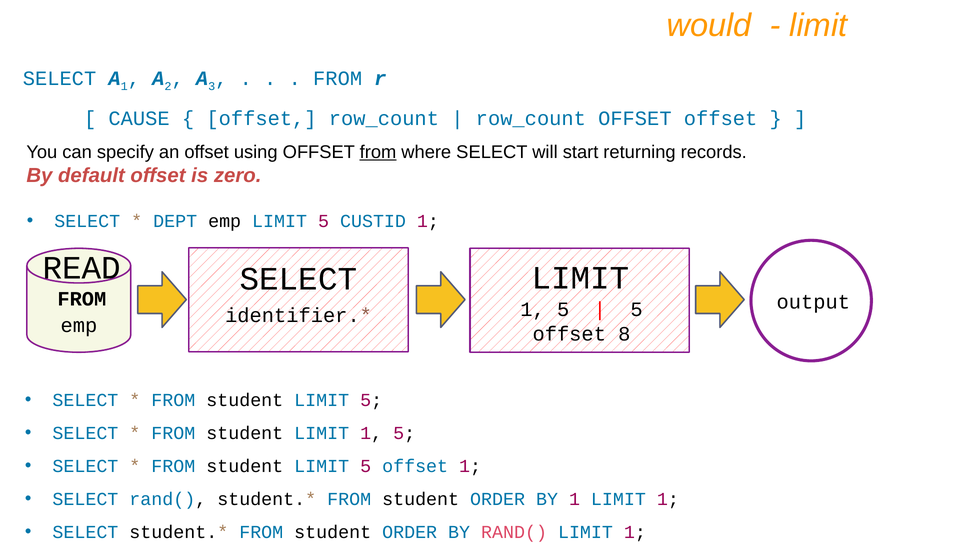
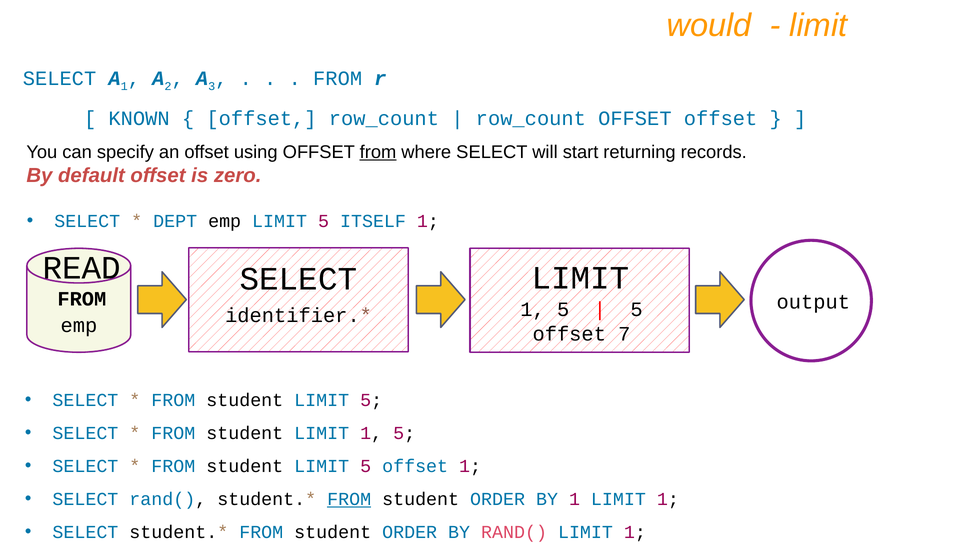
CAUSE: CAUSE -> KNOWN
CUSTID: CUSTID -> ITSELF
8: 8 -> 7
FROM at (349, 499) underline: none -> present
